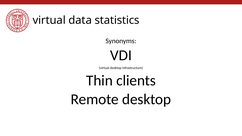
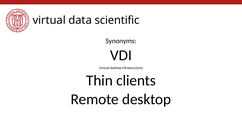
statistics: statistics -> scientific
